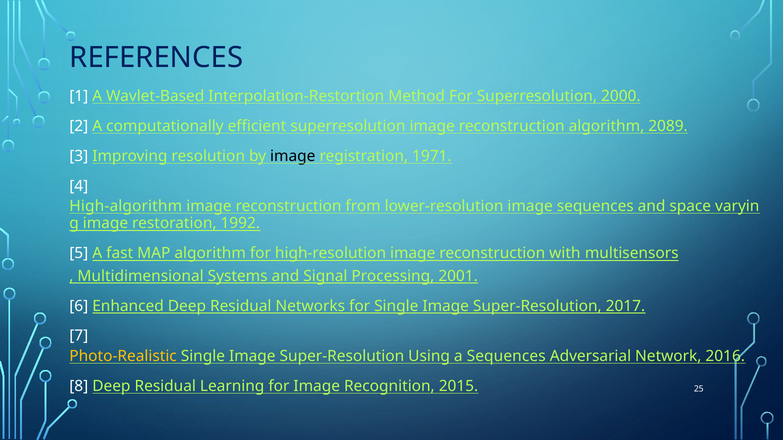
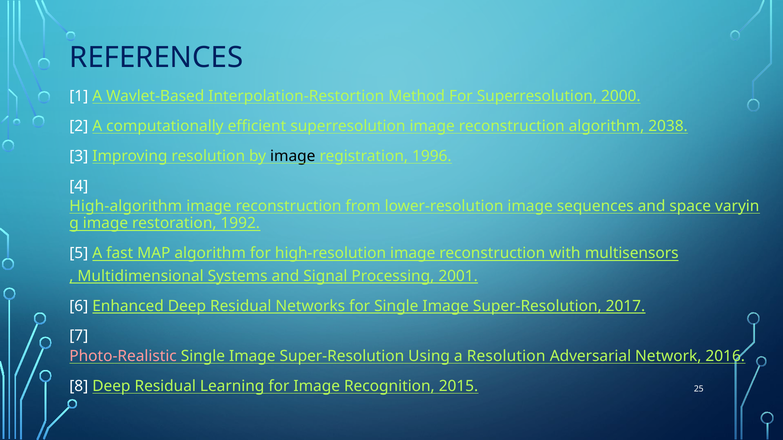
2089: 2089 -> 2038
1971: 1971 -> 1996
Photo-Realistic colour: yellow -> pink
a Sequences: Sequences -> Resolution
